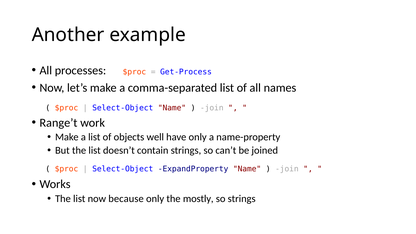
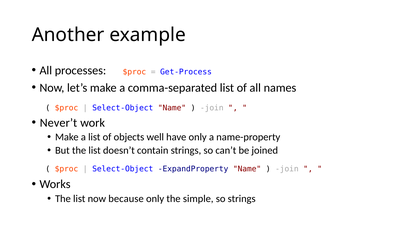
Range’t: Range’t -> Never’t
mostly: mostly -> simple
